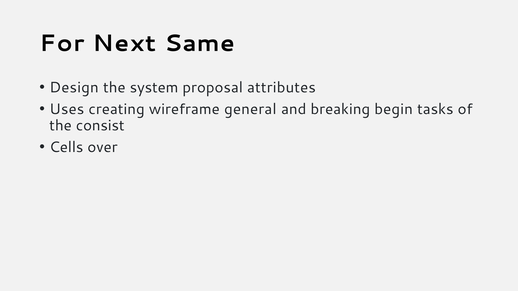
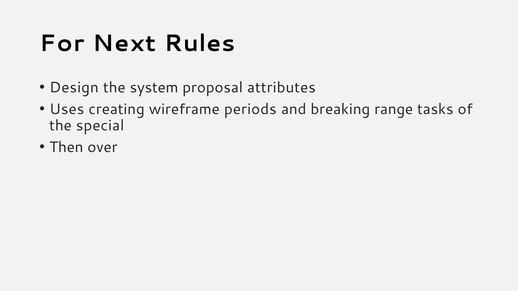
Same: Same -> Rules
general: general -> periods
begin: begin -> range
consist: consist -> special
Cells: Cells -> Then
